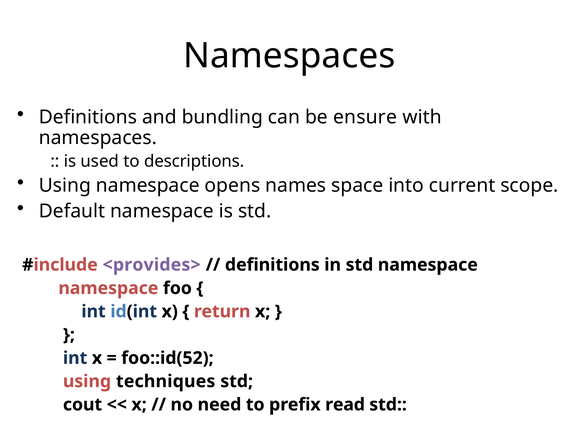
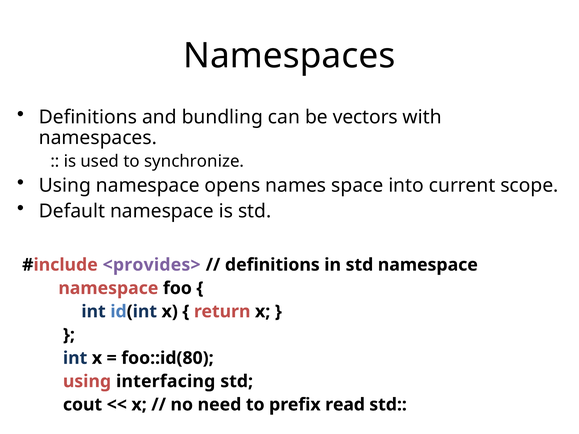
ensure: ensure -> vectors
descriptions: descriptions -> synchronize
foo::id(52: foo::id(52 -> foo::id(80
techniques: techniques -> interfacing
